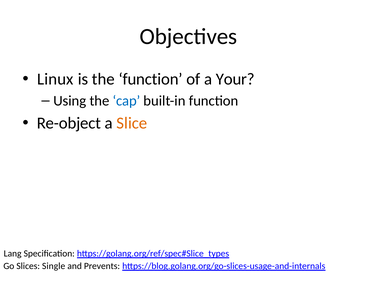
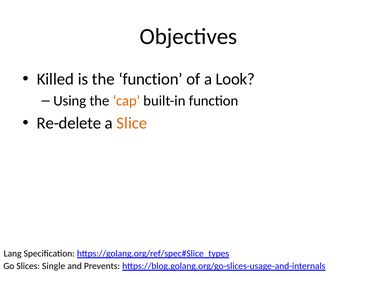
Linux: Linux -> Killed
Your: Your -> Look
cap colour: blue -> orange
Re-object: Re-object -> Re-delete
